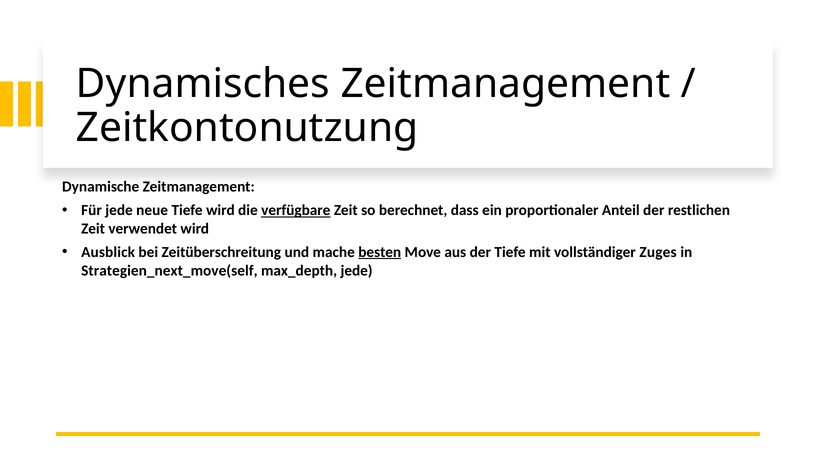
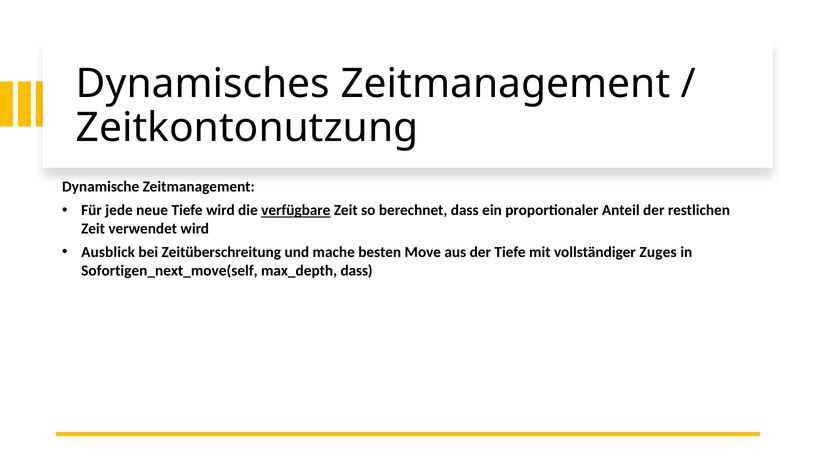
besten underline: present -> none
Strategien_next_move(self: Strategien_next_move(self -> Sofortigen_next_move(self
max_depth jede: jede -> dass
